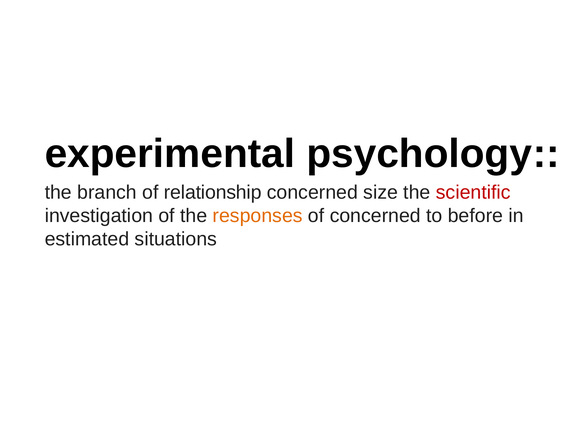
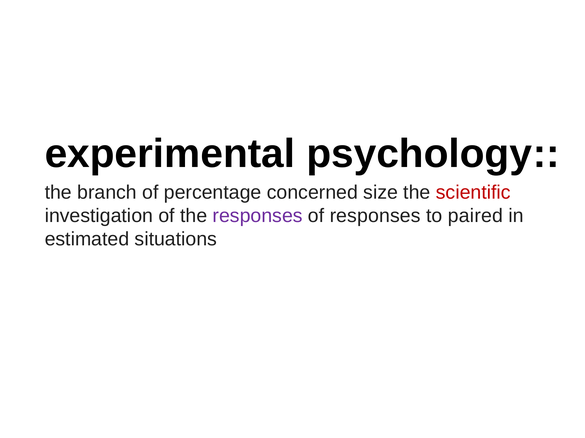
relationship: relationship -> percentage
responses at (258, 216) colour: orange -> purple
of concerned: concerned -> responses
before: before -> paired
